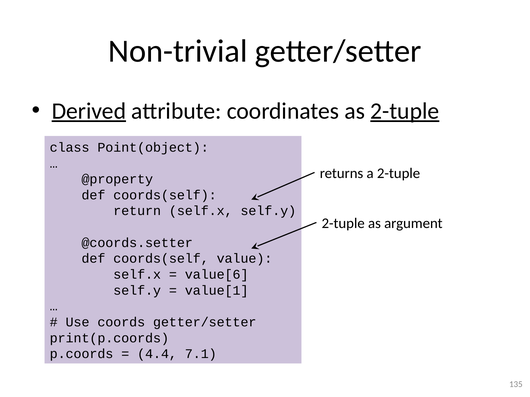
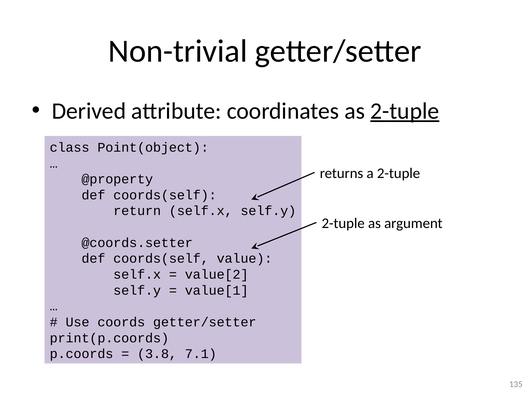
Derived underline: present -> none
value[6: value[6 -> value[2
4.4: 4.4 -> 3.8
